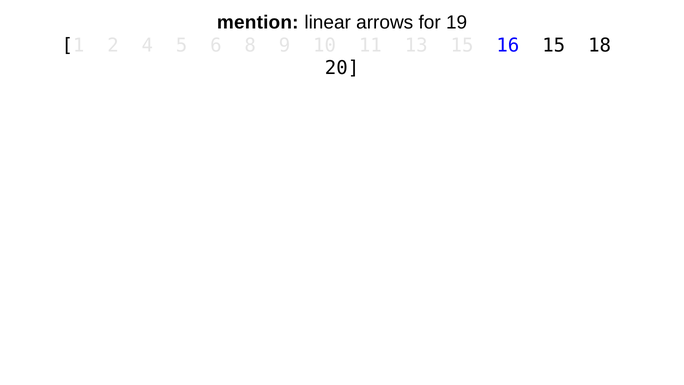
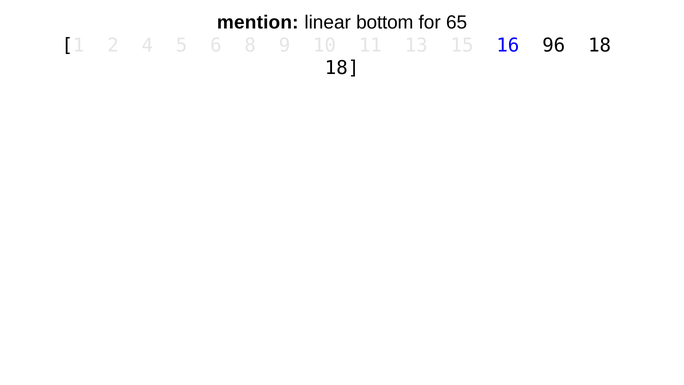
arrows: arrows -> bottom
19: 19 -> 65
16 15: 15 -> 96
20 at (342, 68): 20 -> 18
